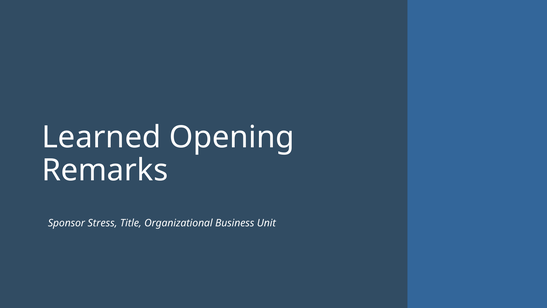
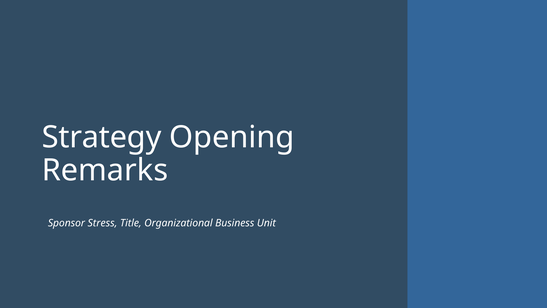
Learned: Learned -> Strategy
